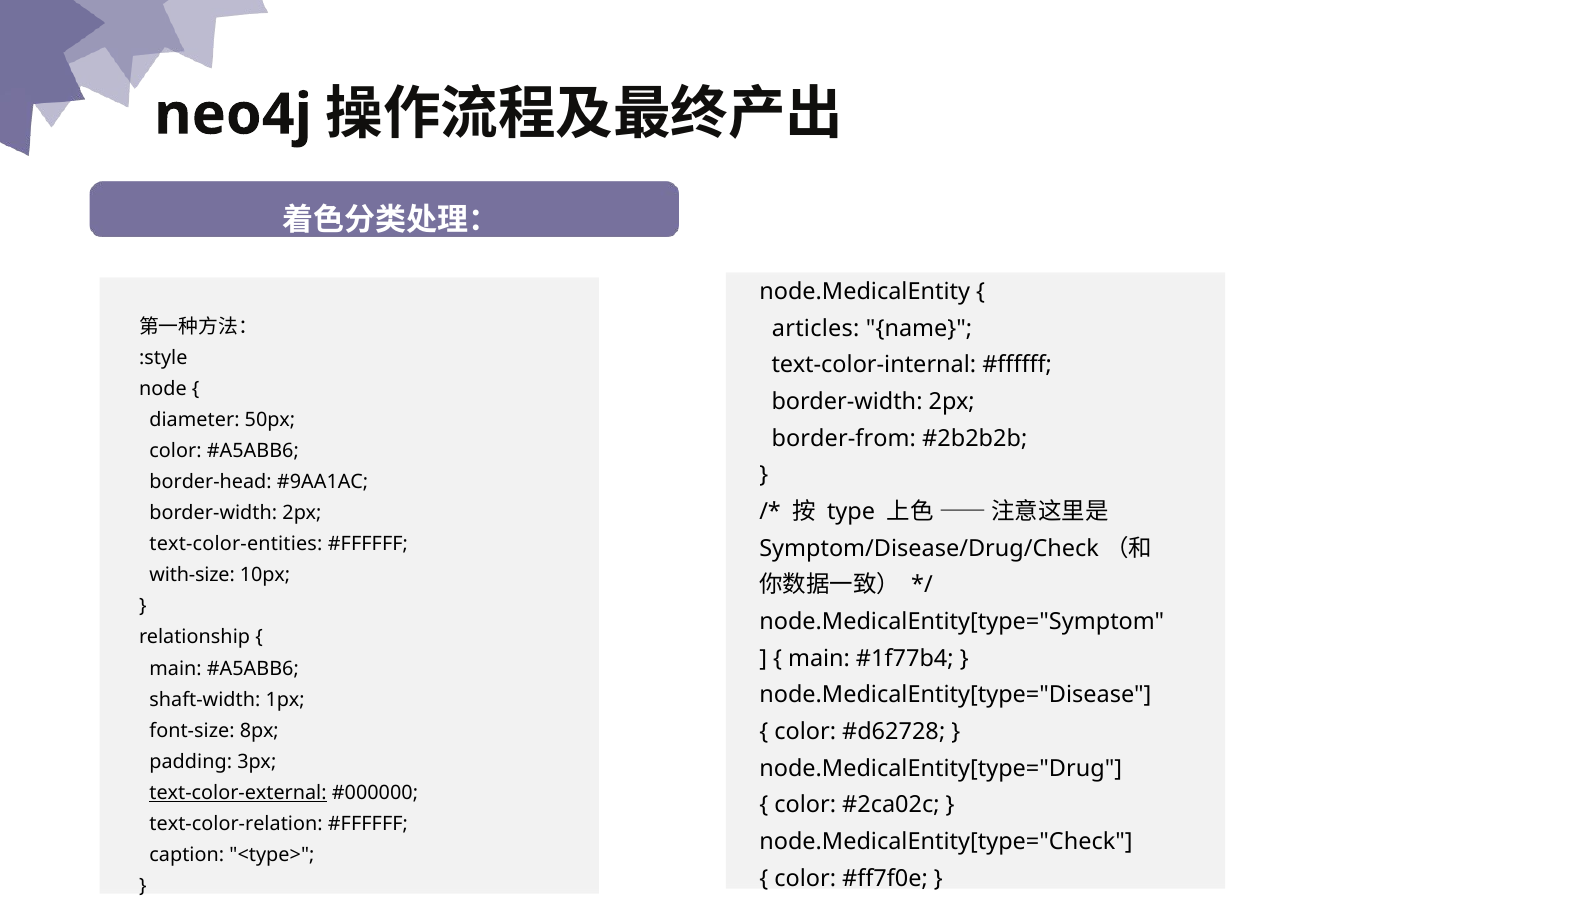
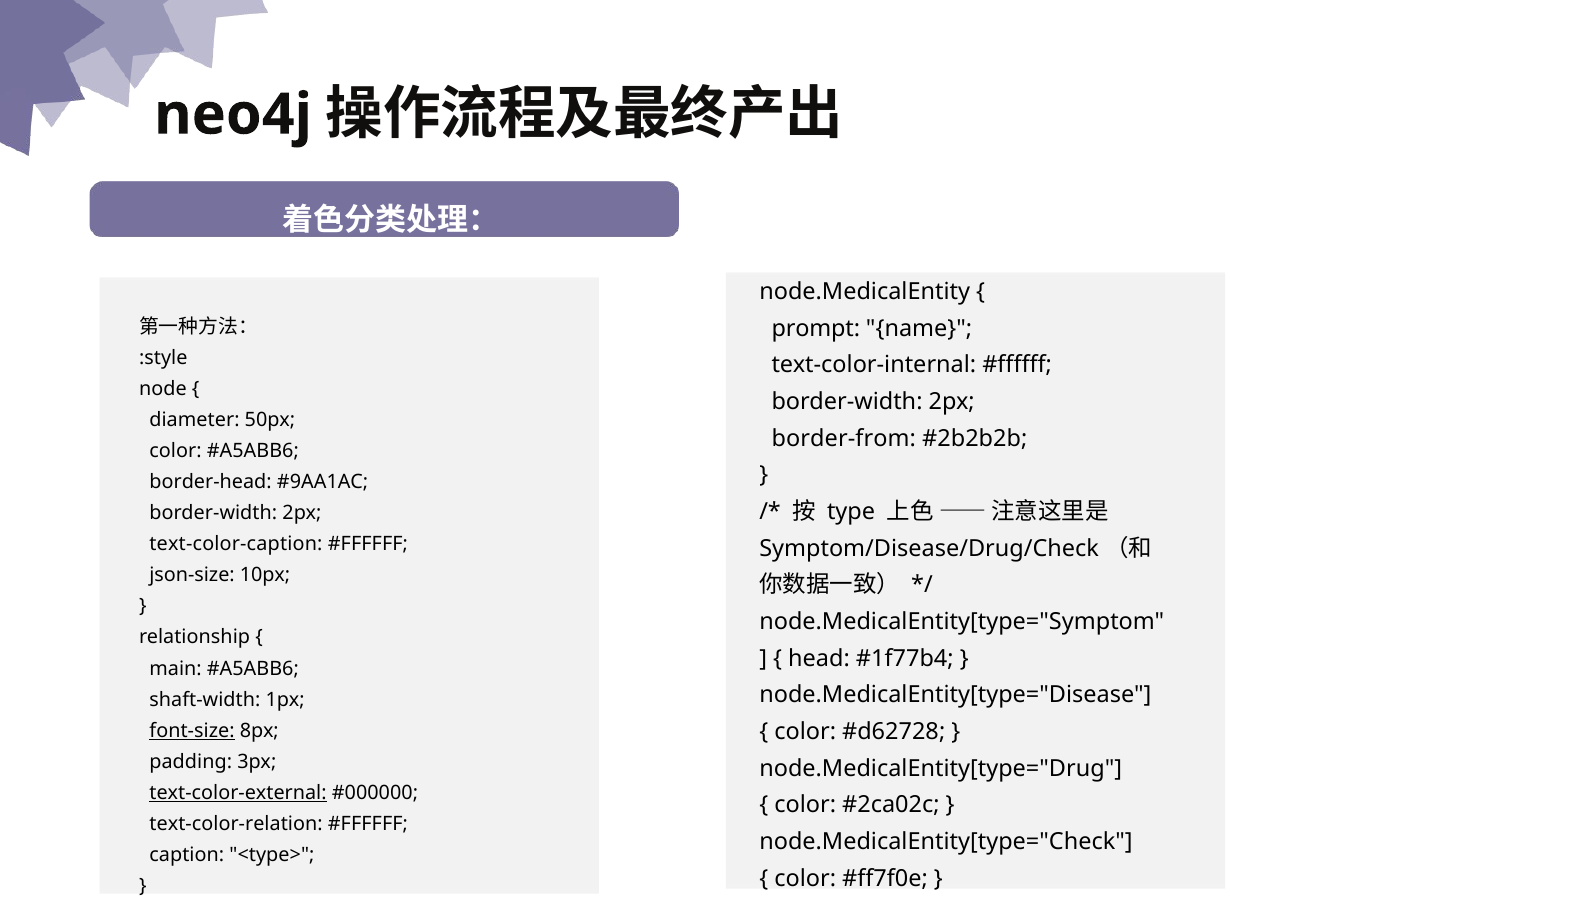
articles: articles -> prompt
text-color-entities: text-color-entities -> text-color-caption
with-size: with-size -> json-size
main at (819, 658): main -> head
font-size underline: none -> present
